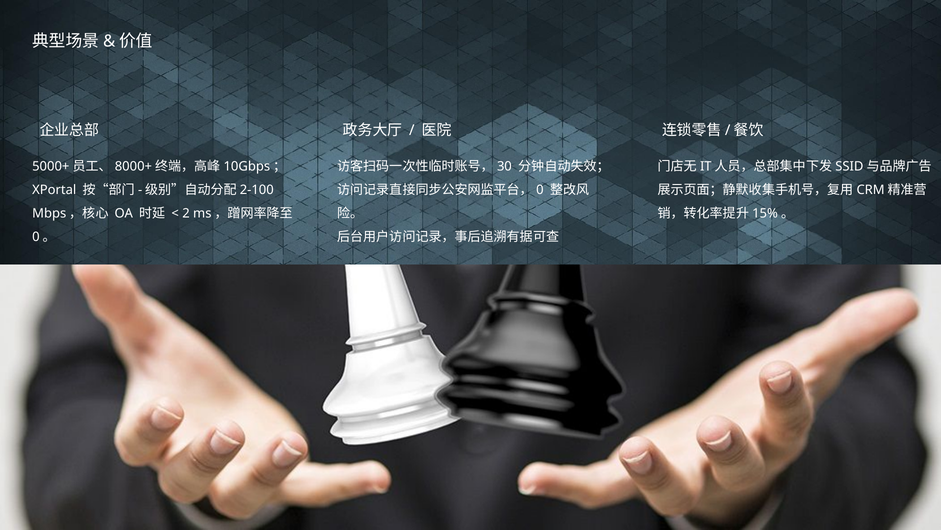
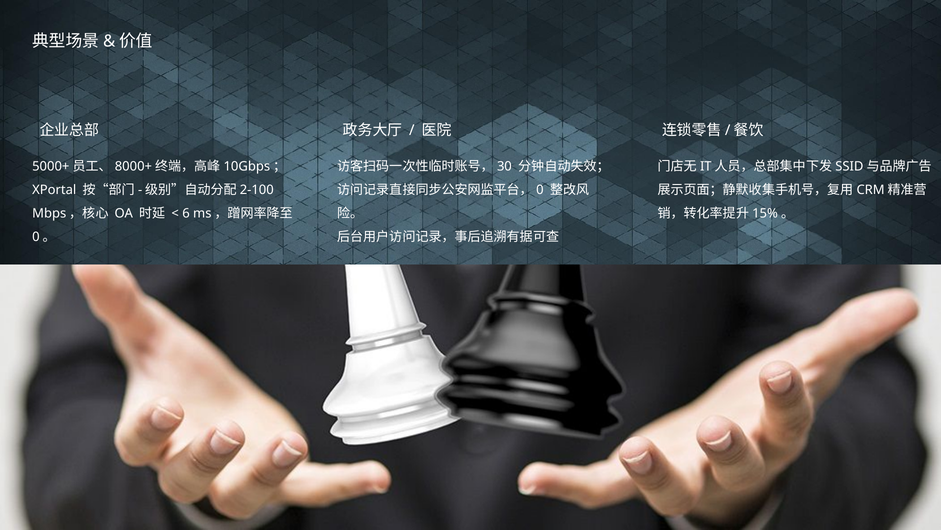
2: 2 -> 6
